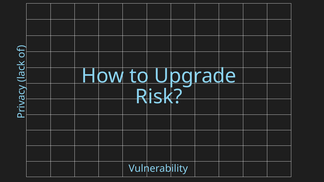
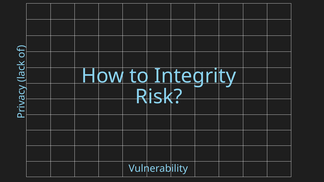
Upgrade: Upgrade -> Integrity
